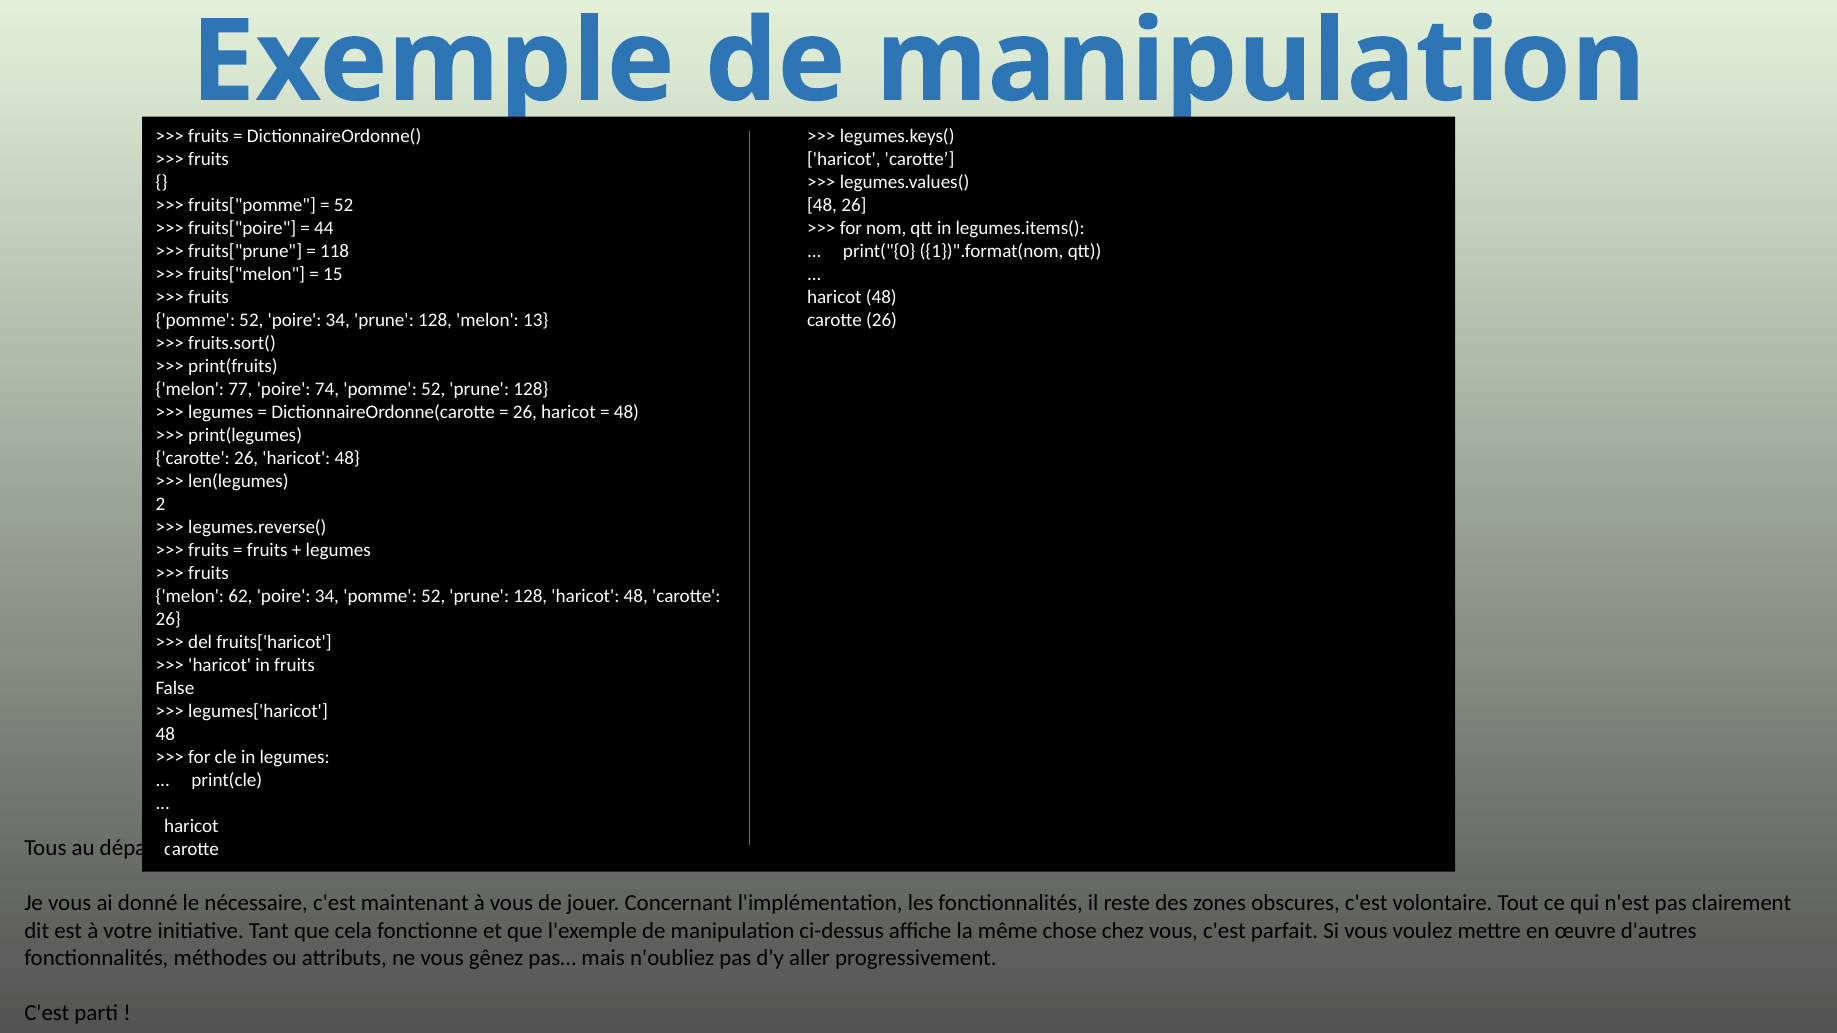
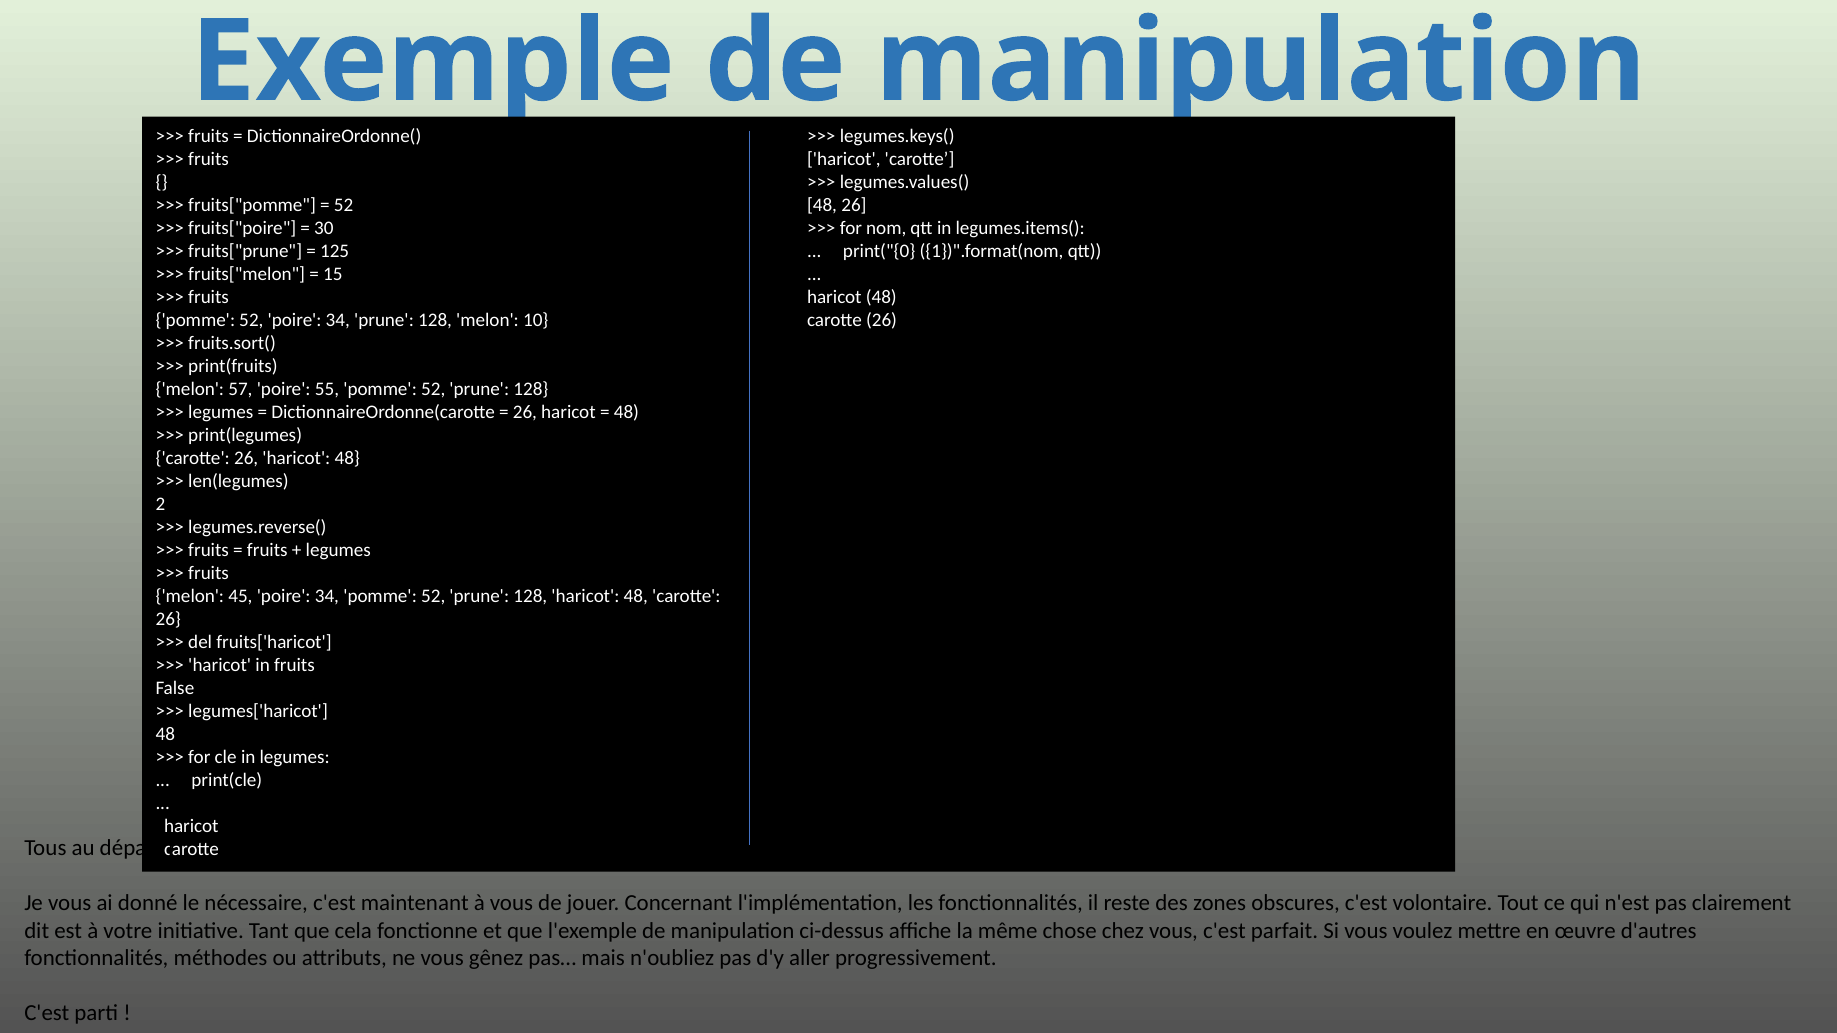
44: 44 -> 30
118: 118 -> 125
13: 13 -> 10
77: 77 -> 57
74: 74 -> 55
62: 62 -> 45
